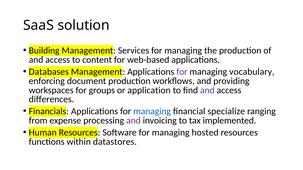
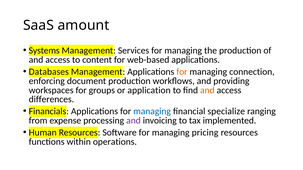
solution: solution -> amount
Building: Building -> Systems
for at (182, 72) colour: purple -> orange
vocabulary: vocabulary -> connection
and at (207, 90) colour: purple -> orange
hosted: hosted -> pricing
datastores: datastores -> operations
